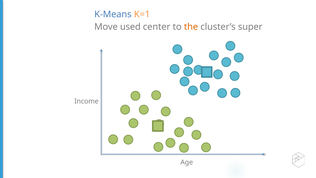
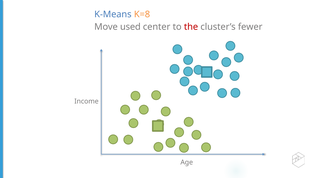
K=1: K=1 -> K=8
the colour: orange -> red
super: super -> fewer
